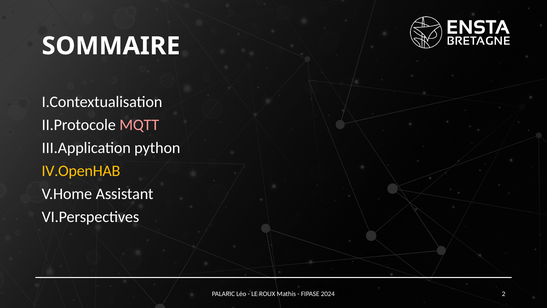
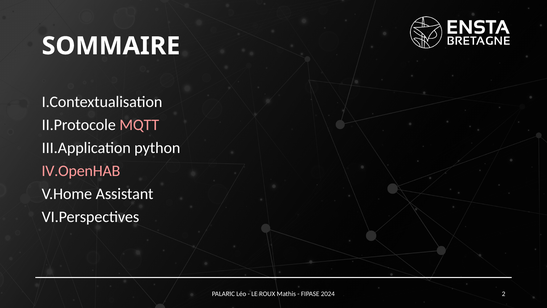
IV.OpenHAB colour: yellow -> pink
